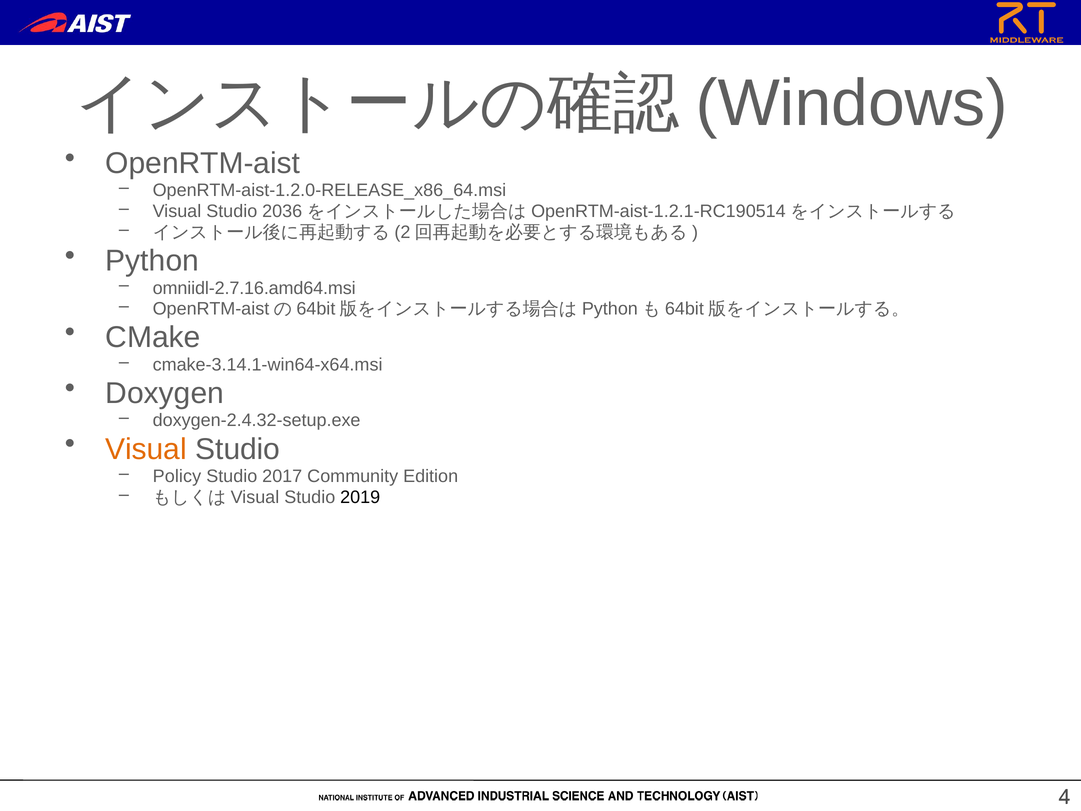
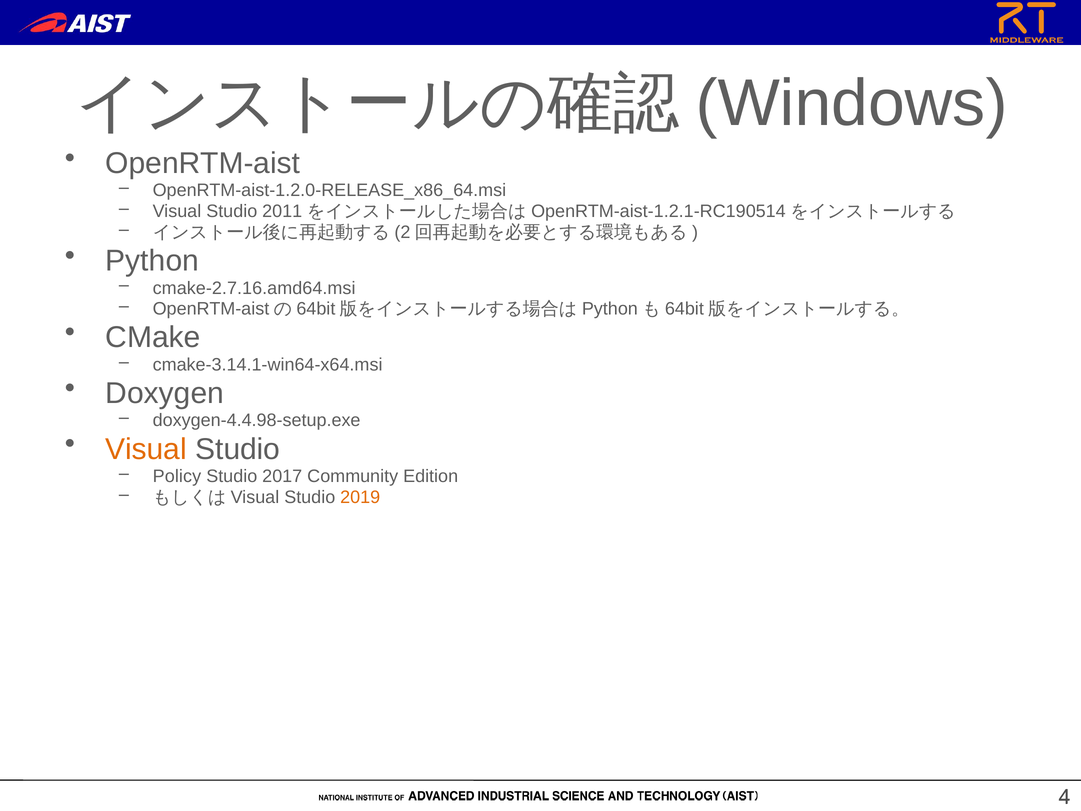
2036: 2036 -> 2011
omniidl-2.7.16.amd64.msi: omniidl-2.7.16.amd64.msi -> cmake-2.7.16.amd64.msi
doxygen-2.4.32-setup.exe: doxygen-2.4.32-setup.exe -> doxygen-4.4.98-setup.exe
2019 colour: black -> orange
